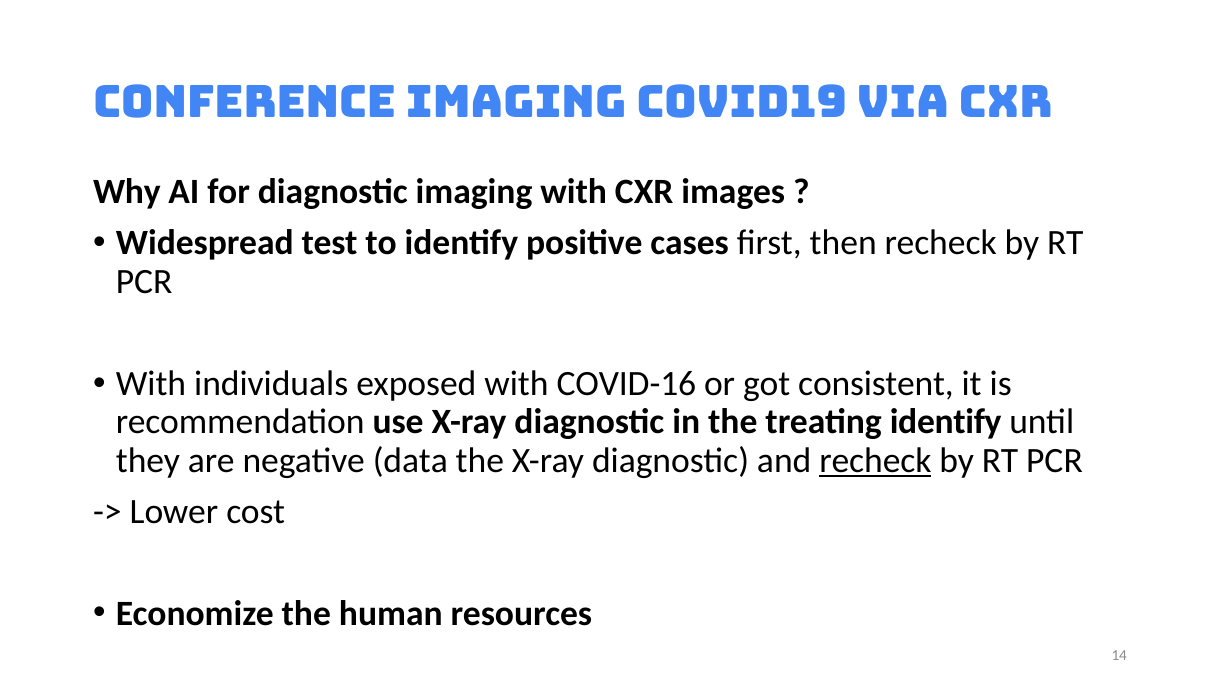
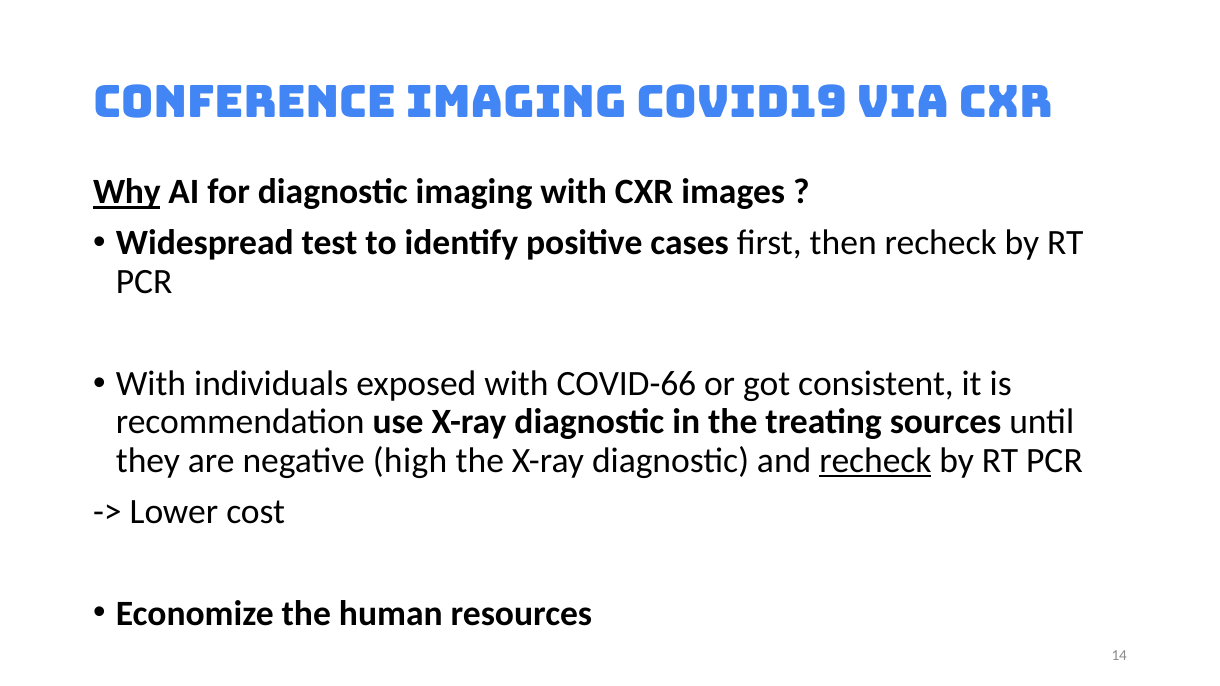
Why underline: none -> present
COVID-16: COVID-16 -> COVID-66
treating identify: identify -> sources
data: data -> high
